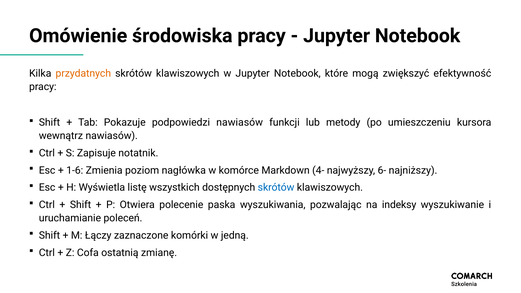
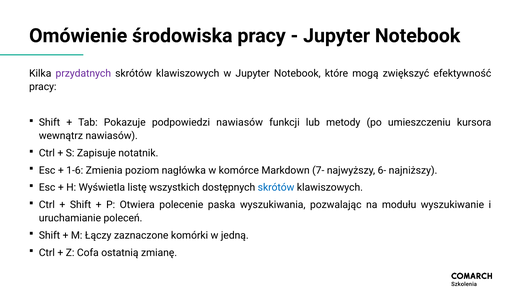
przydatnych colour: orange -> purple
4-: 4- -> 7-
indeksy: indeksy -> modułu
